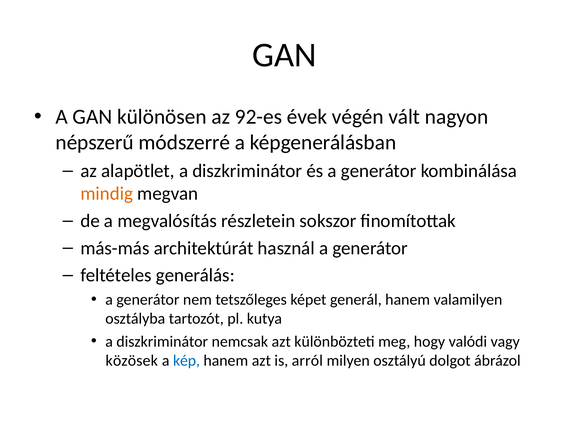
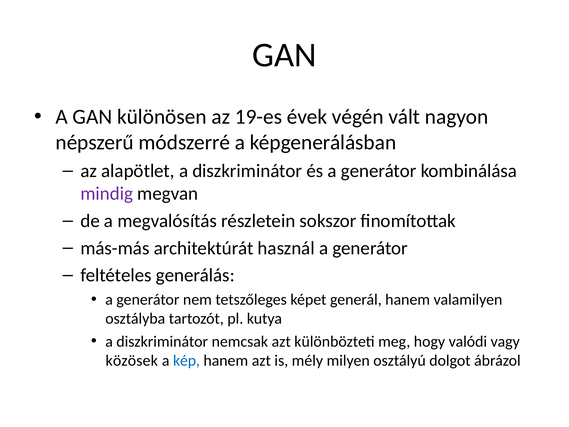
92-es: 92-es -> 19-es
mindig colour: orange -> purple
arról: arról -> mély
